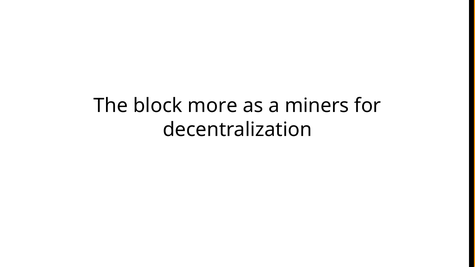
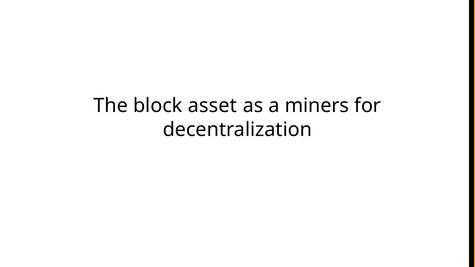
more: more -> asset
